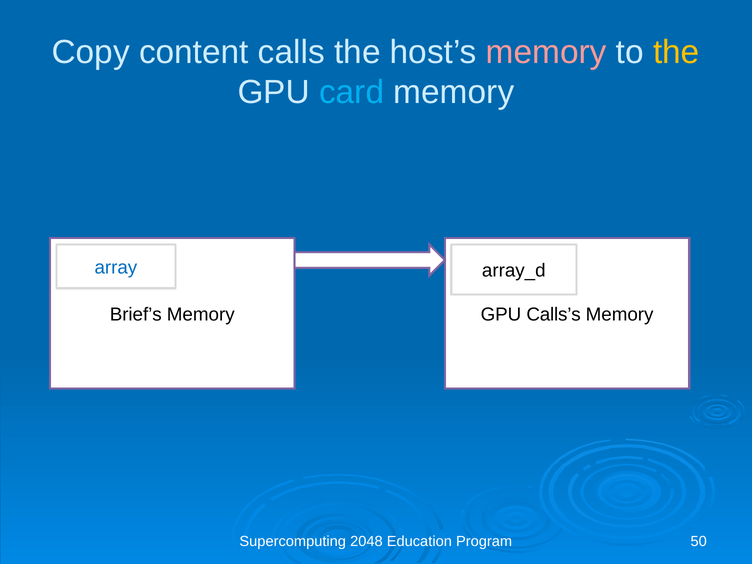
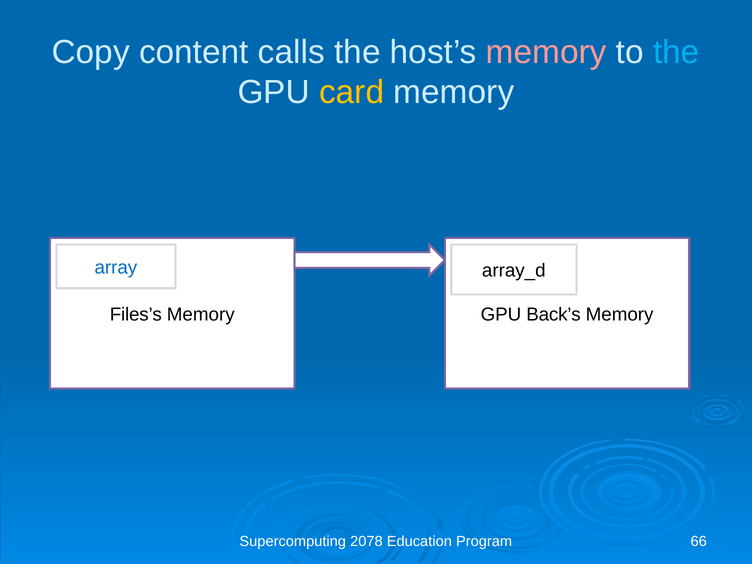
the at (676, 52) colour: yellow -> light blue
card colour: light blue -> yellow
Brief’s: Brief’s -> Files’s
Calls’s: Calls’s -> Back’s
2048: 2048 -> 2078
50: 50 -> 66
